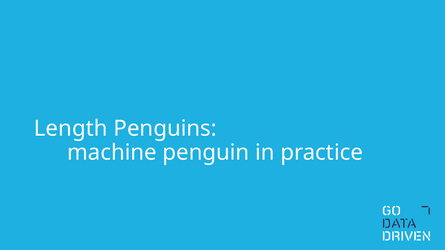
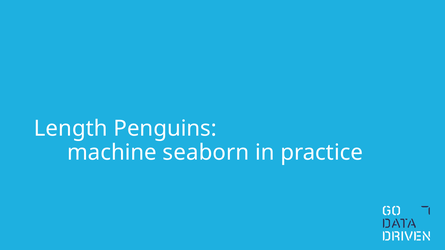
penguin: penguin -> seaborn
